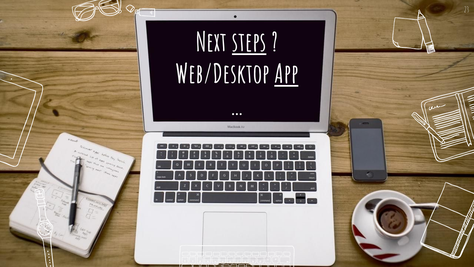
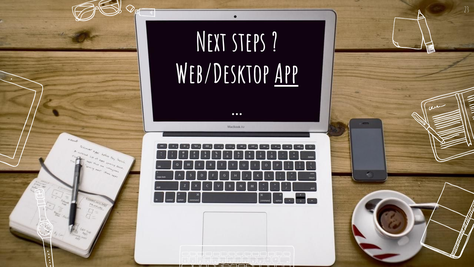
steps underline: present -> none
